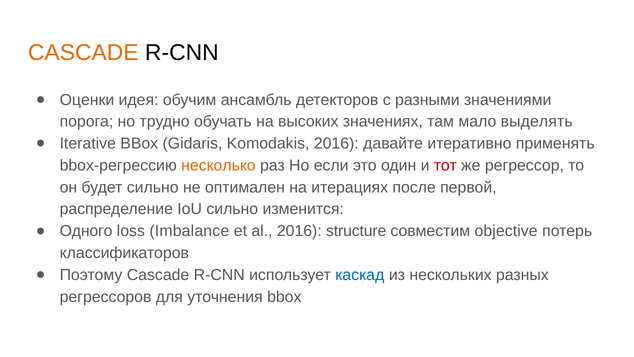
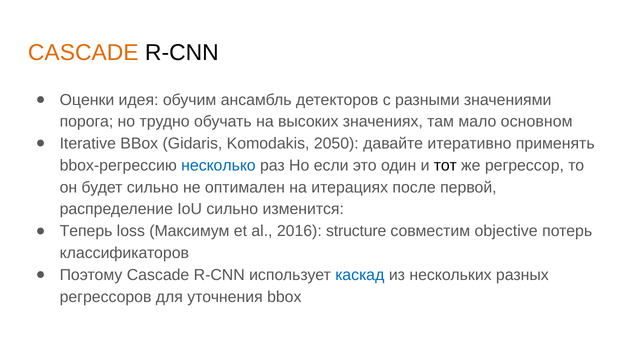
выделять: выделять -> основном
Komodakis 2016: 2016 -> 2050
несколько colour: orange -> blue
тот colour: red -> black
Одного: Одного -> Теперь
Imbalance: Imbalance -> Максимум
